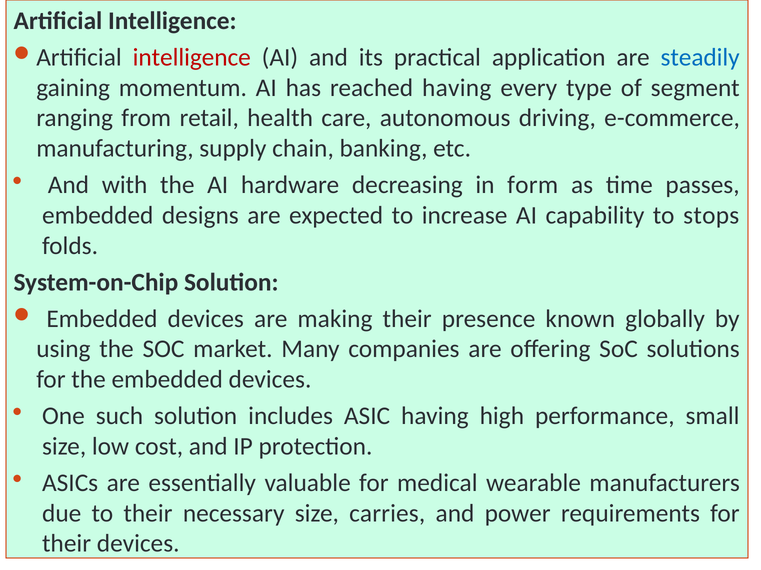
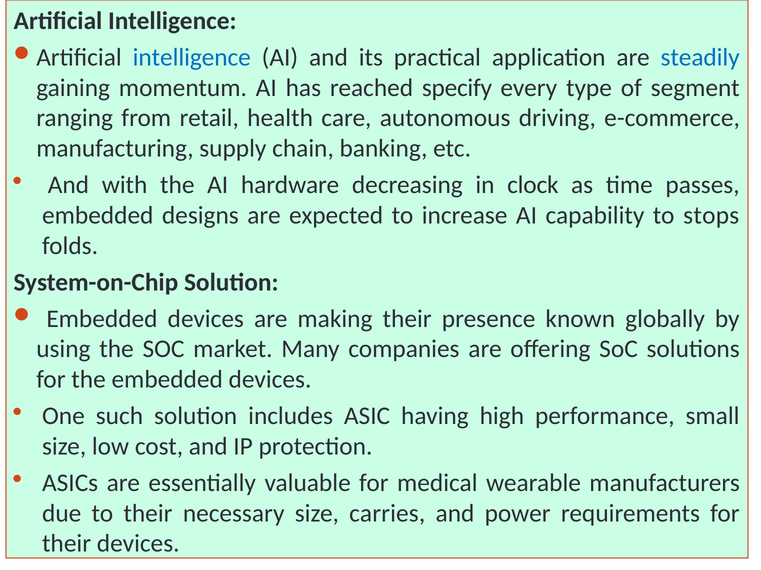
intelligence at (192, 57) colour: red -> blue
reached having: having -> specify
form: form -> clock
